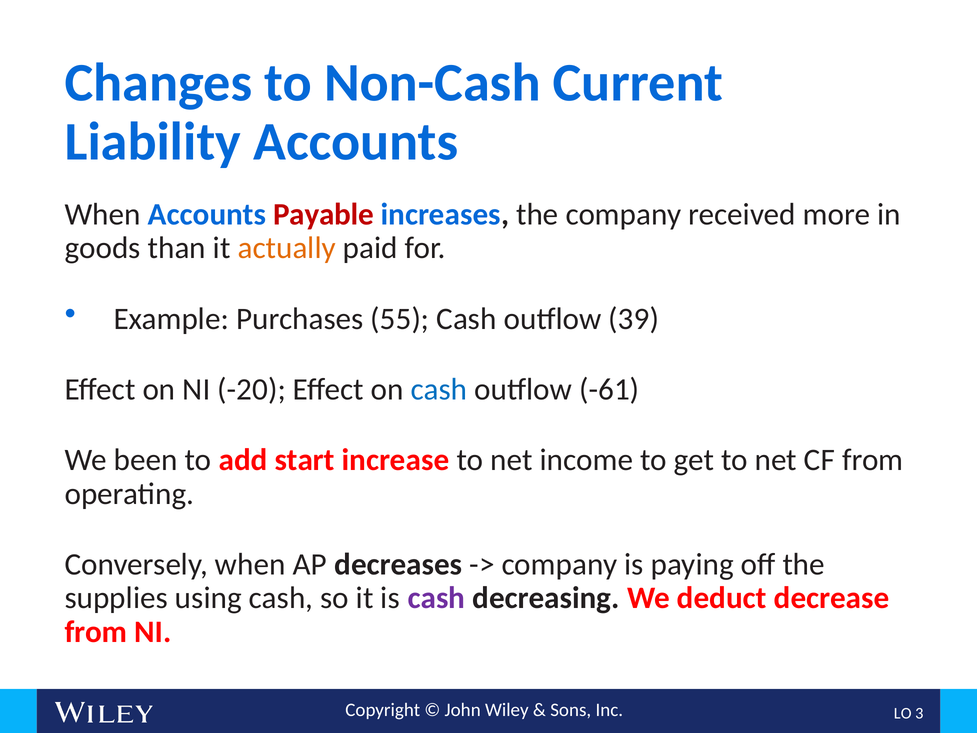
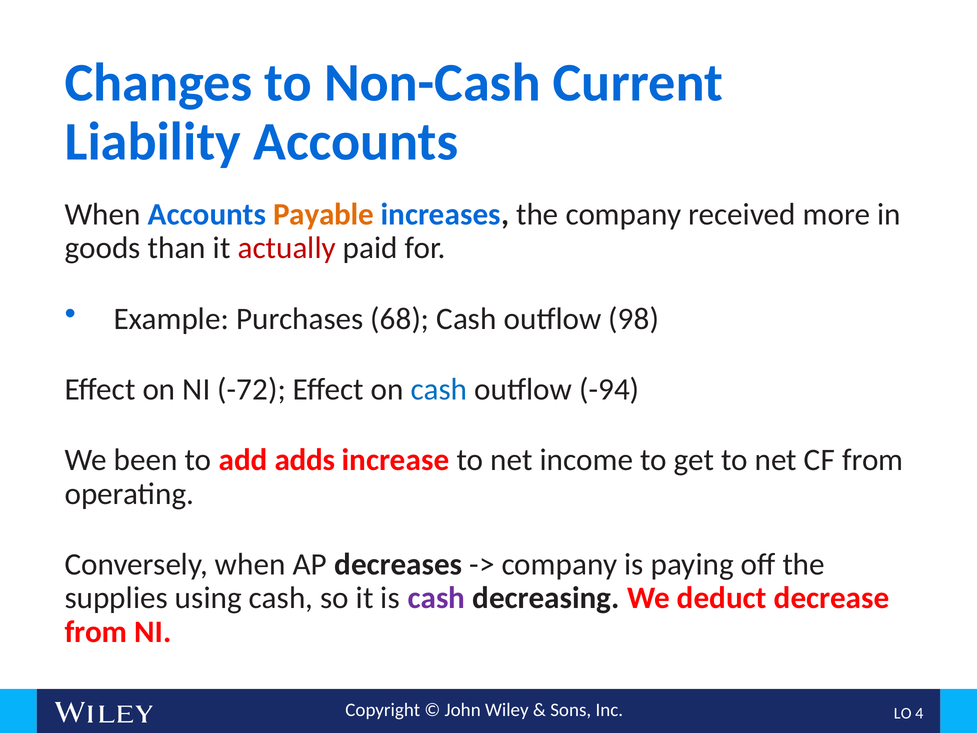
Payable colour: red -> orange
actually colour: orange -> red
55: 55 -> 68
39: 39 -> 98
-20: -20 -> -72
-61: -61 -> -94
start: start -> adds
3: 3 -> 4
